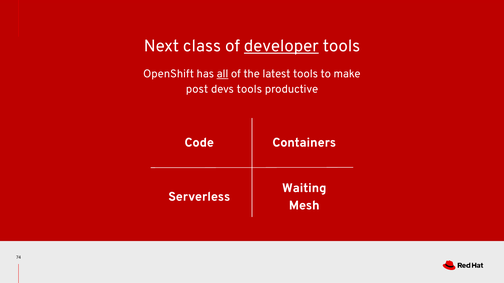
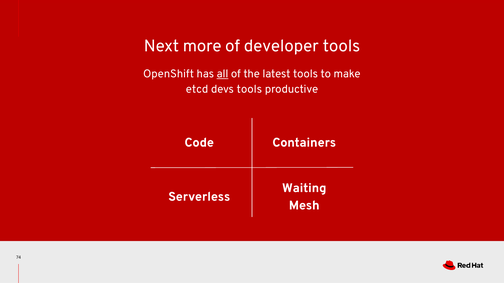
class: class -> more
developer underline: present -> none
post: post -> etcd
